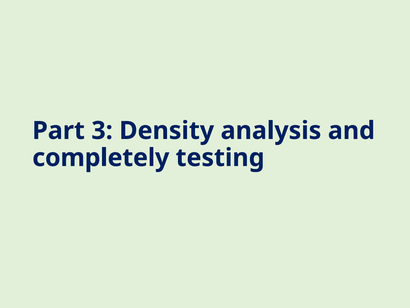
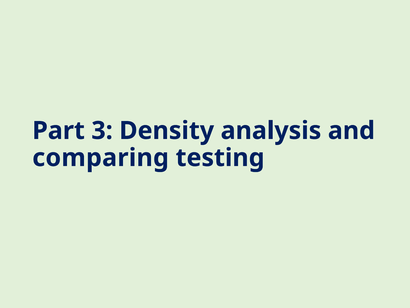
completely: completely -> comparing
